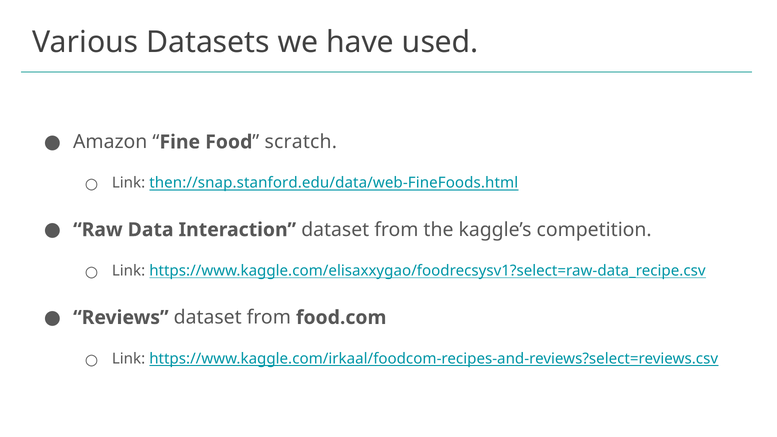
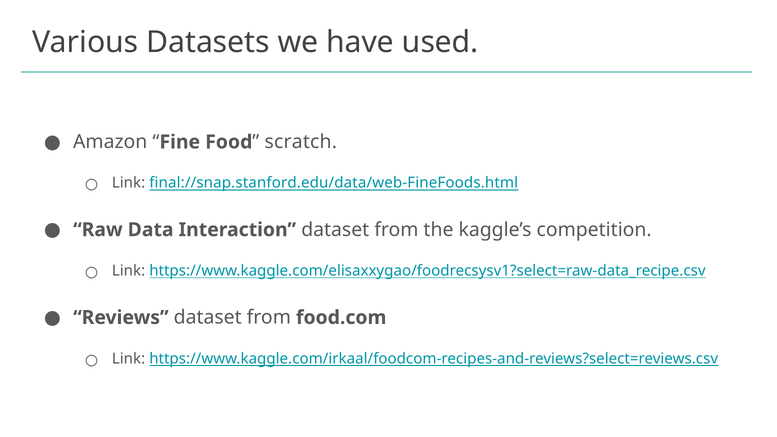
then://snap.stanford.edu/data/web-FineFoods.html: then://snap.stanford.edu/data/web-FineFoods.html -> final://snap.stanford.edu/data/web-FineFoods.html
